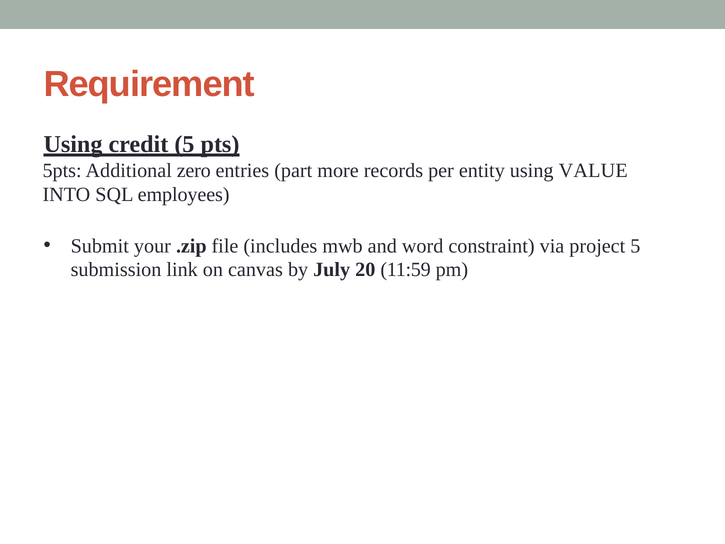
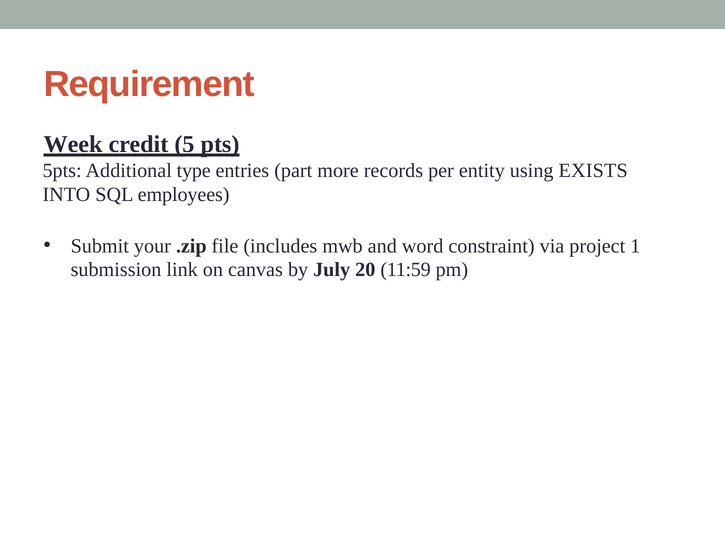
Using at (73, 144): Using -> Week
zero: zero -> type
VALUE: VALUE -> EXISTS
project 5: 5 -> 1
